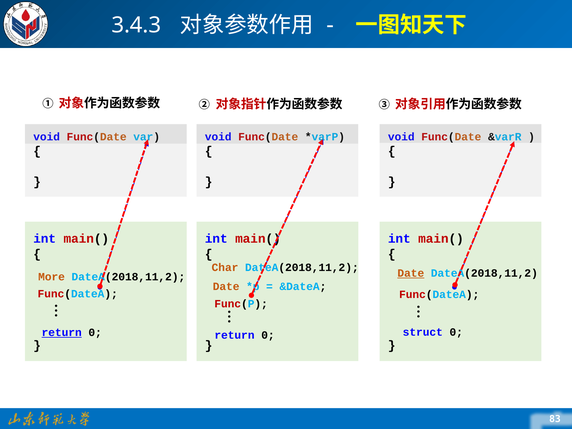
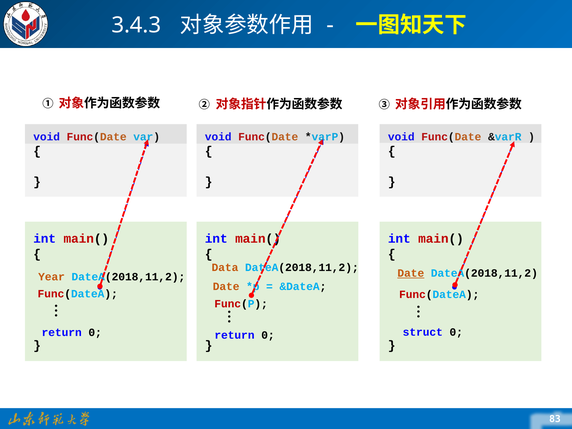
Char: Char -> Data
More: More -> Year
return at (62, 333) underline: present -> none
